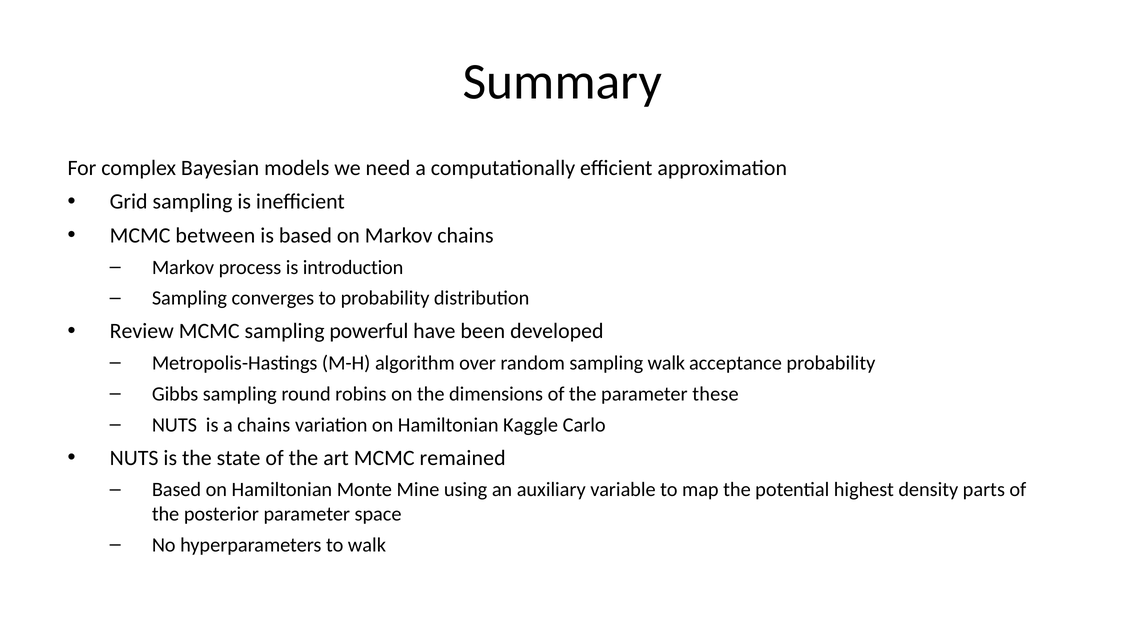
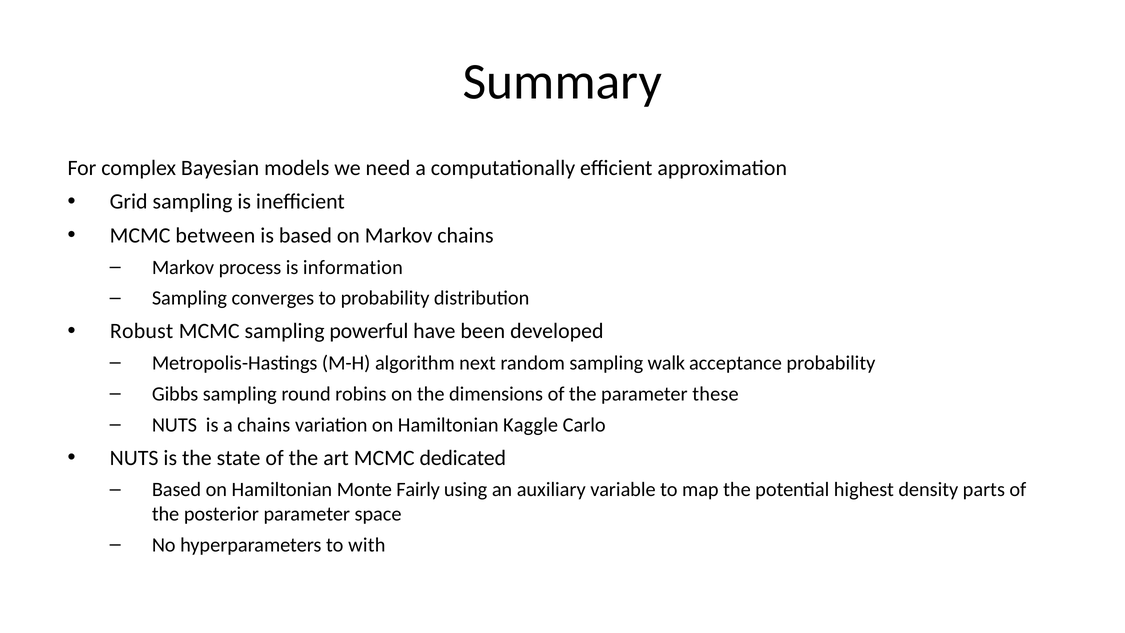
introduction: introduction -> information
Review: Review -> Robust
over: over -> next
remained: remained -> dedicated
Mine: Mine -> Fairly
to walk: walk -> with
